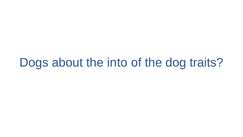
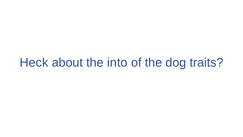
Dogs: Dogs -> Heck
